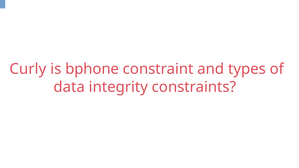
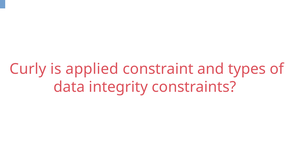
bphone: bphone -> applied
